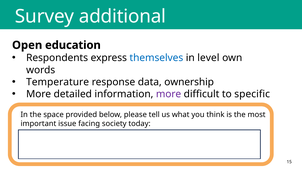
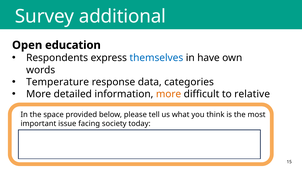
level: level -> have
ownership: ownership -> categories
more at (169, 94) colour: purple -> orange
specific: specific -> relative
